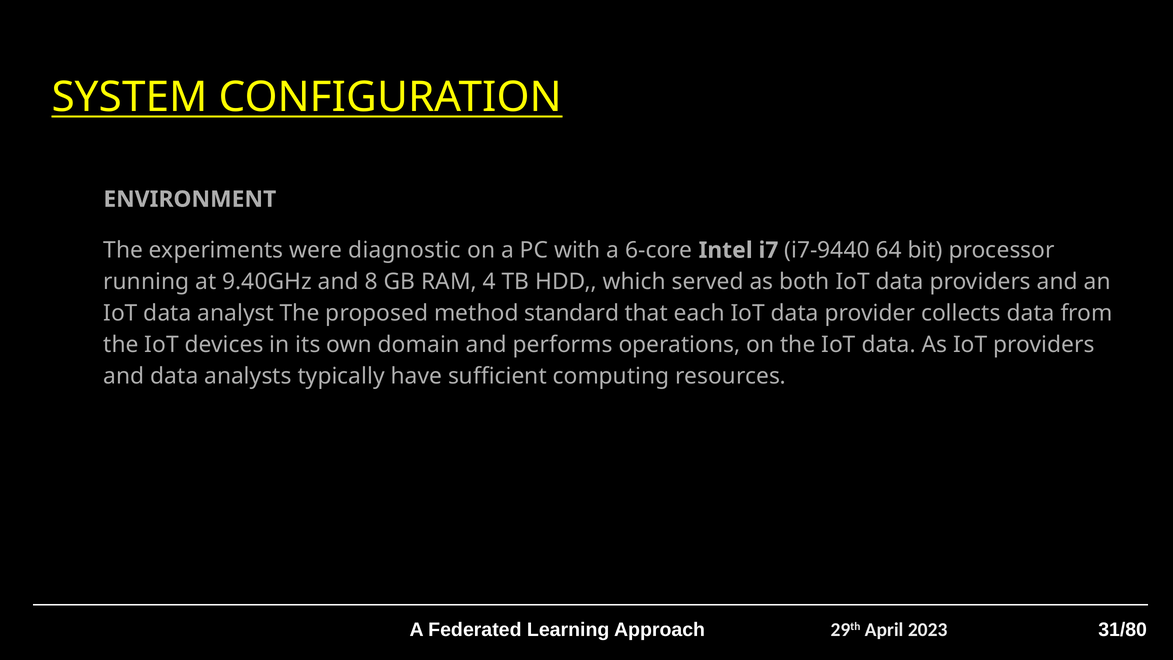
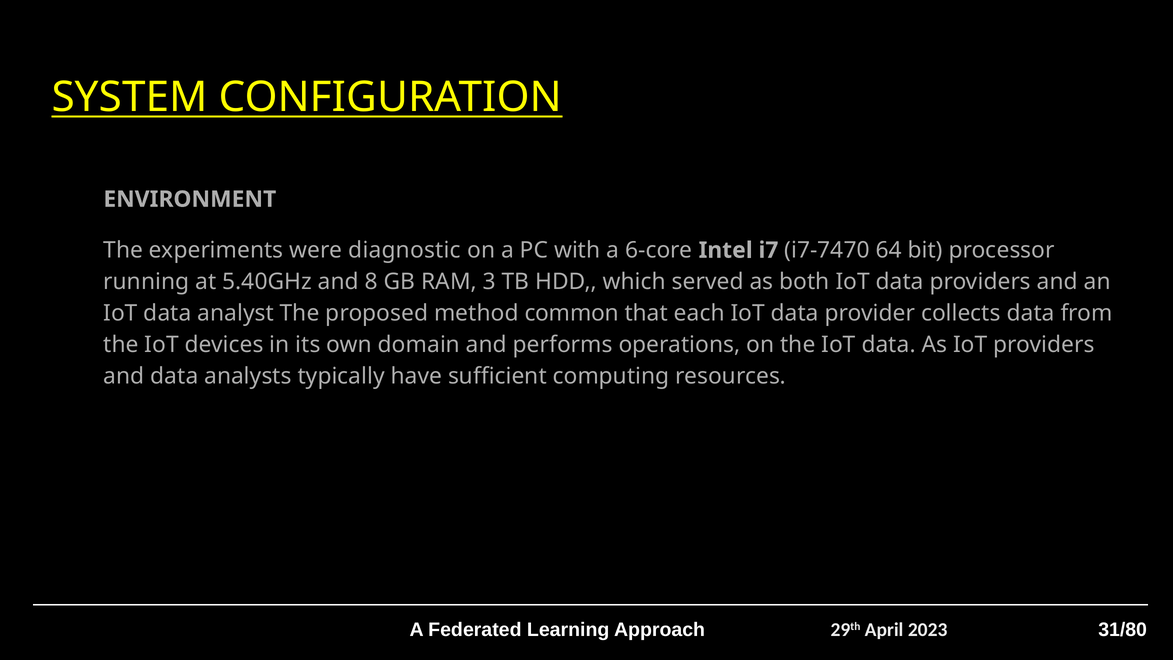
i7-9440: i7-9440 -> i7-7470
9.40GHz: 9.40GHz -> 5.40GHz
4: 4 -> 3
standard: standard -> common
